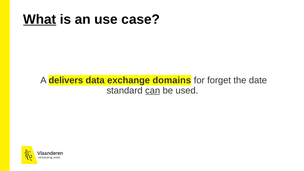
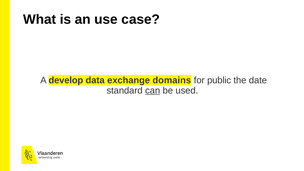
What underline: present -> none
delivers: delivers -> develop
forget: forget -> public
